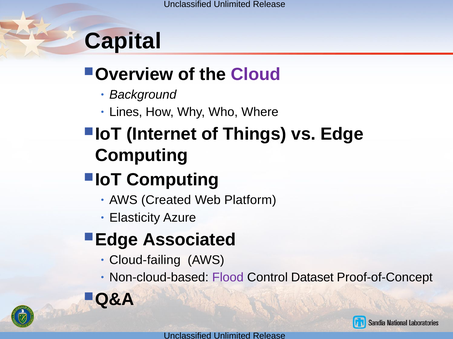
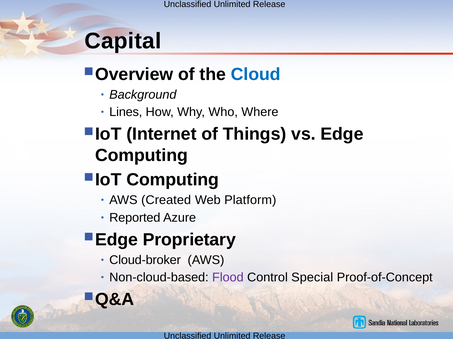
Cloud colour: purple -> blue
Elasticity: Elasticity -> Reported
Associated: Associated -> Proprietary
Cloud-failing: Cloud-failing -> Cloud-broker
Dataset: Dataset -> Special
